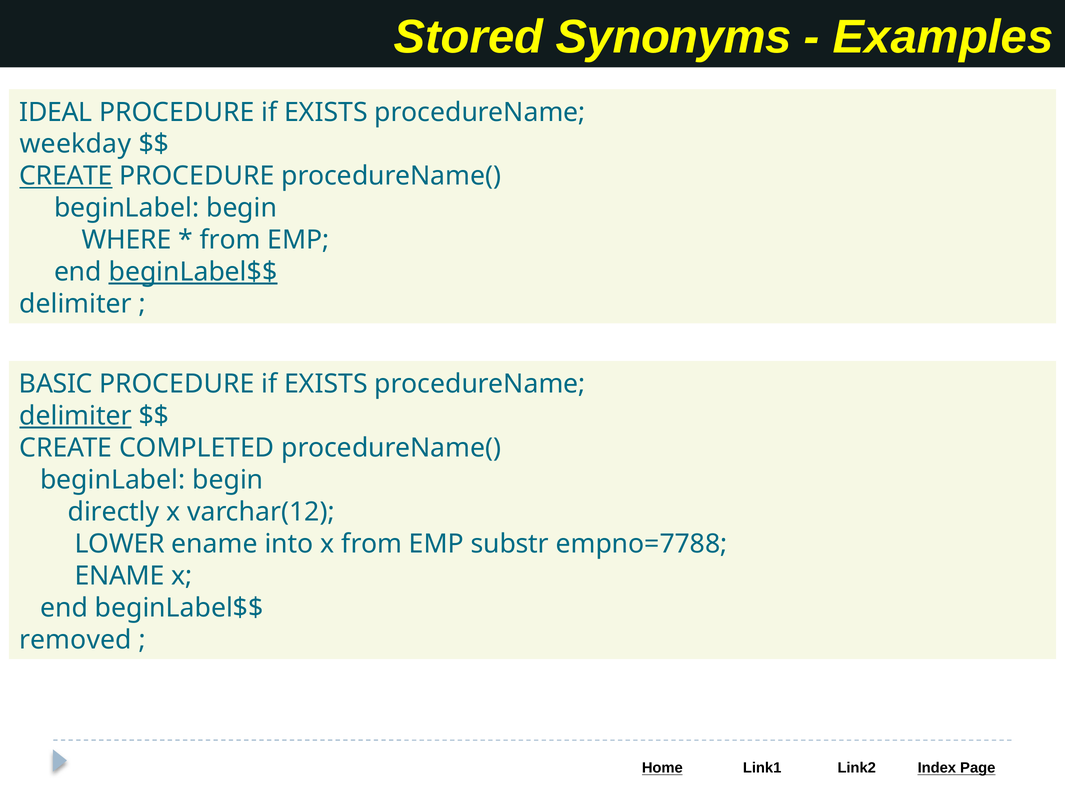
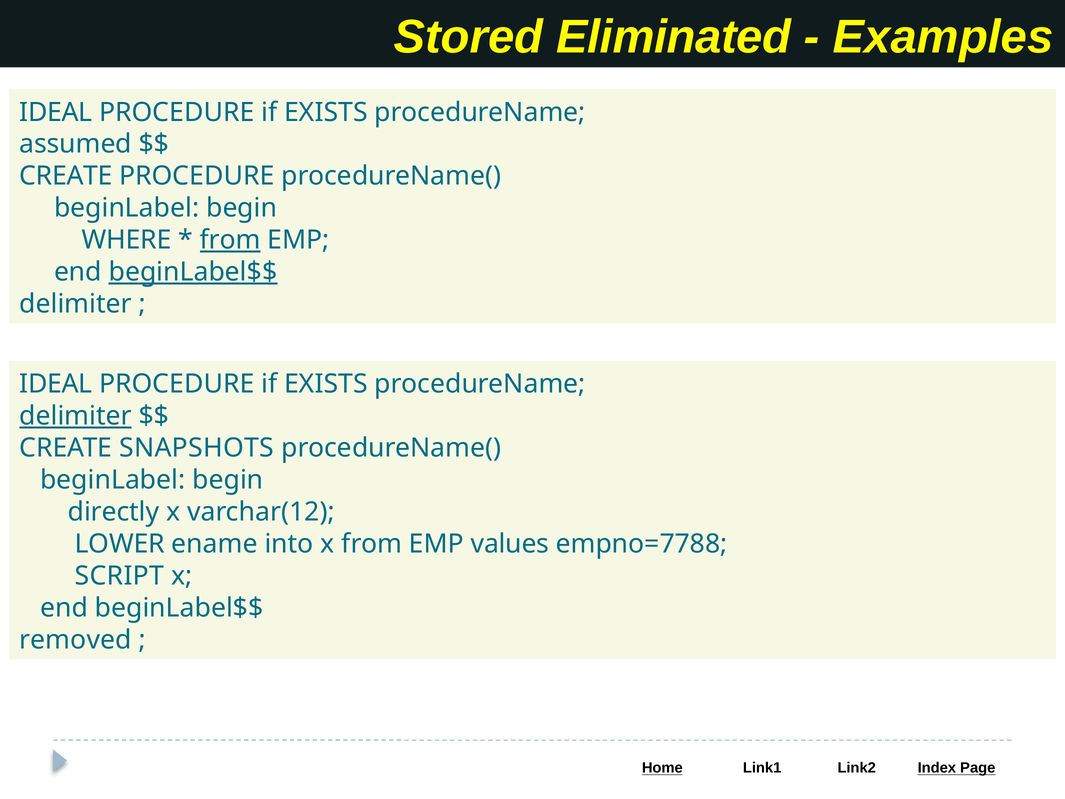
Synonyms: Synonyms -> Eliminated
weekday: weekday -> assumed
CREATE at (66, 176) underline: present -> none
from at (230, 240) underline: none -> present
BASIC at (56, 384): BASIC -> IDEAL
COMPLETED: COMPLETED -> SNAPSHOTS
substr: substr -> values
ENAME at (120, 576): ENAME -> SCRIPT
